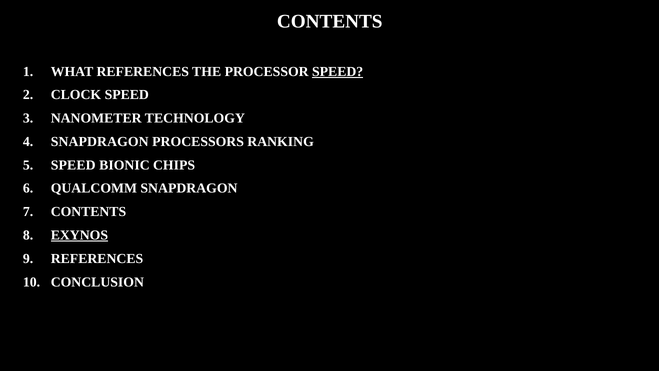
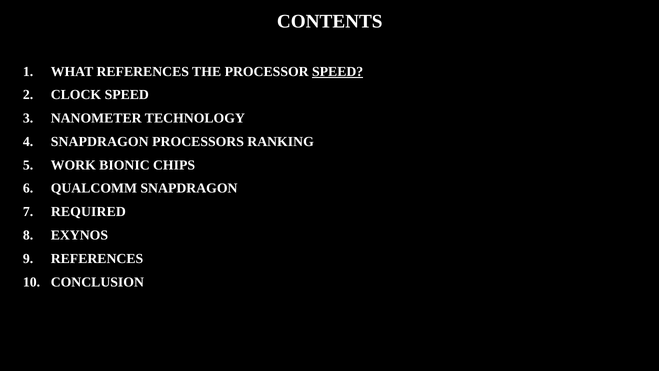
SPEED at (73, 165): SPEED -> WORK
CONTENTS at (88, 212): CONTENTS -> REQUIRED
EXYNOS underline: present -> none
